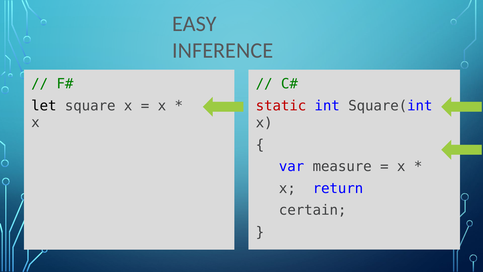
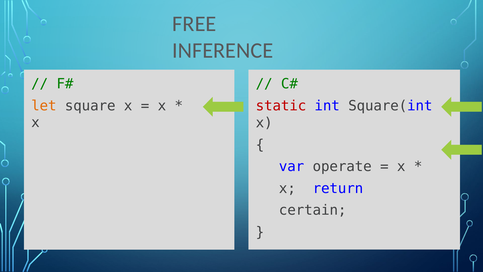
EASY: EASY -> FREE
let colour: black -> orange
measure: measure -> operate
